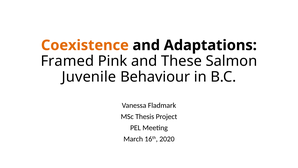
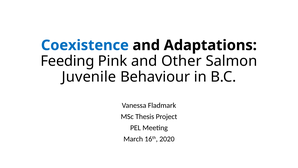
Coexistence colour: orange -> blue
Framed: Framed -> Feeding
These: These -> Other
